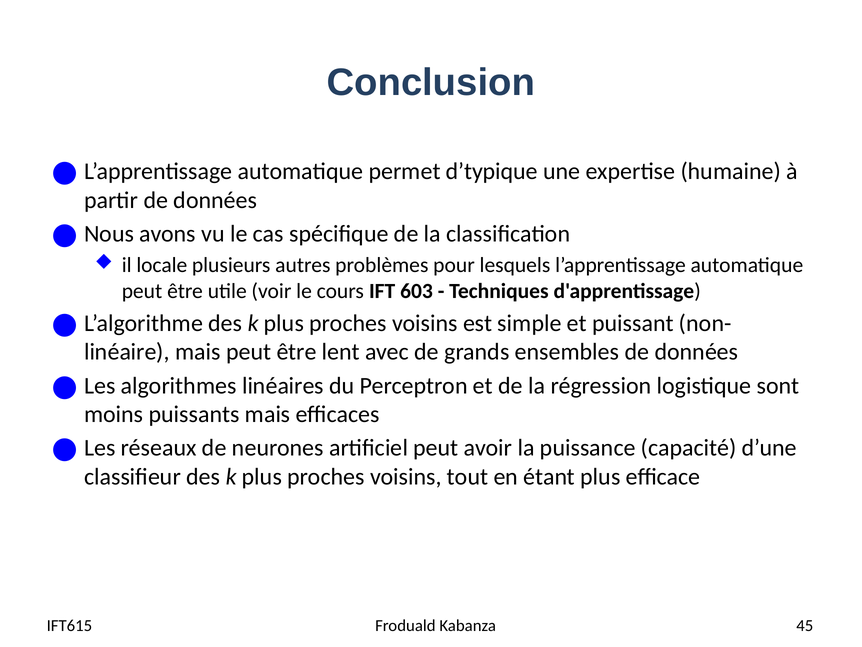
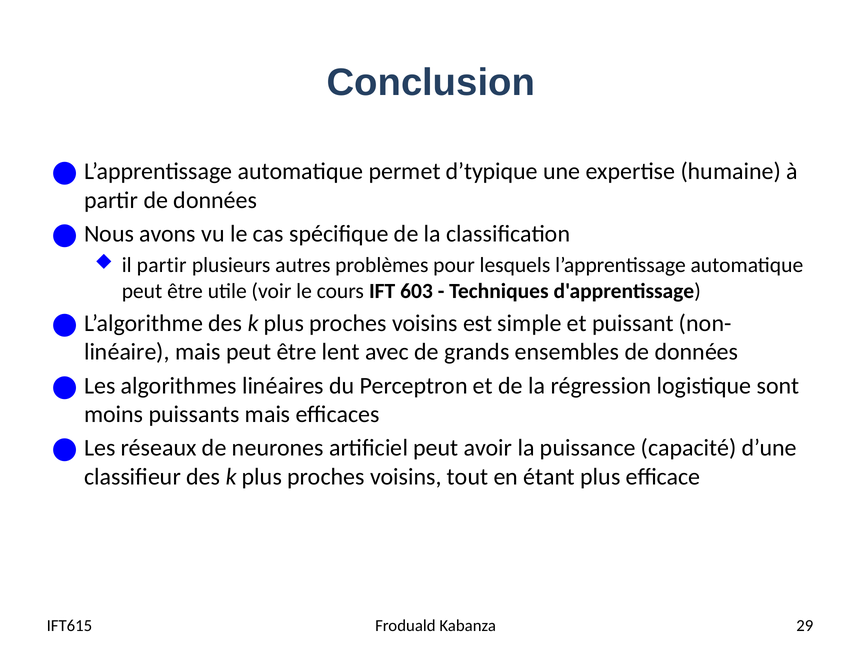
il locale: locale -> partir
45: 45 -> 29
